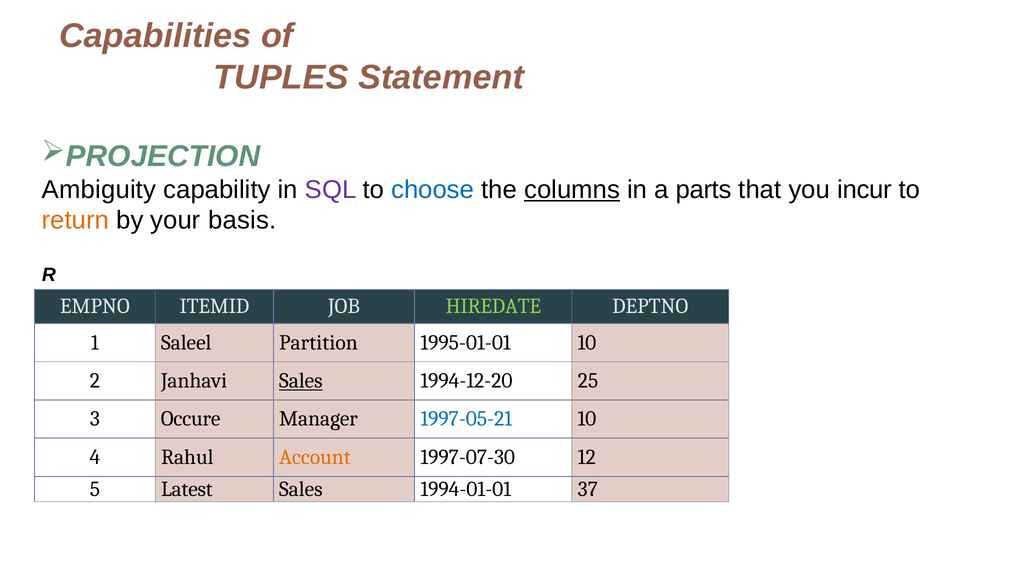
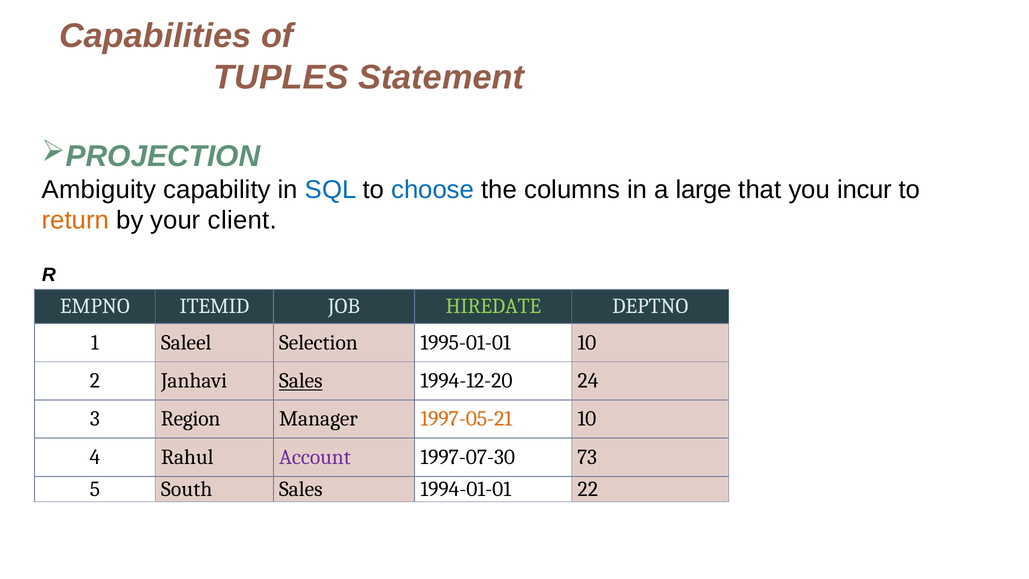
SQL colour: purple -> blue
columns underline: present -> none
parts: parts -> large
basis: basis -> client
Partition: Partition -> Selection
25: 25 -> 24
Occure: Occure -> Region
1997-05-21 colour: blue -> orange
Account colour: orange -> purple
12: 12 -> 73
Latest: Latest -> South
37: 37 -> 22
